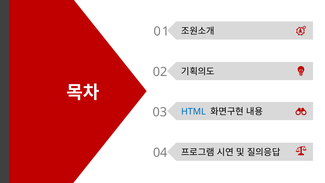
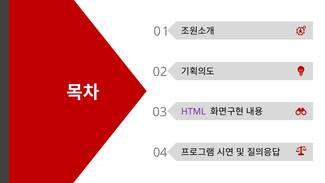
HTML colour: blue -> purple
